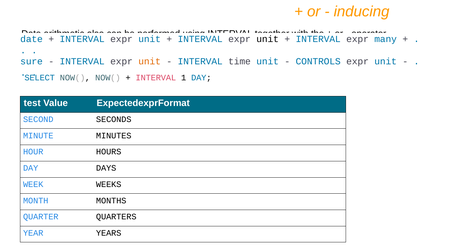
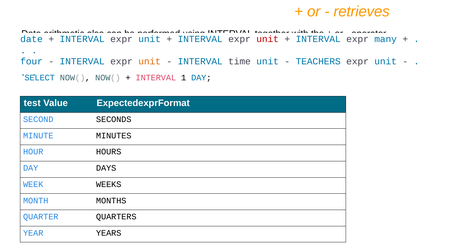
inducing: inducing -> retrieves
unit at (268, 39) colour: black -> red
sure: sure -> four
CONTROLS: CONTROLS -> TEACHERS
